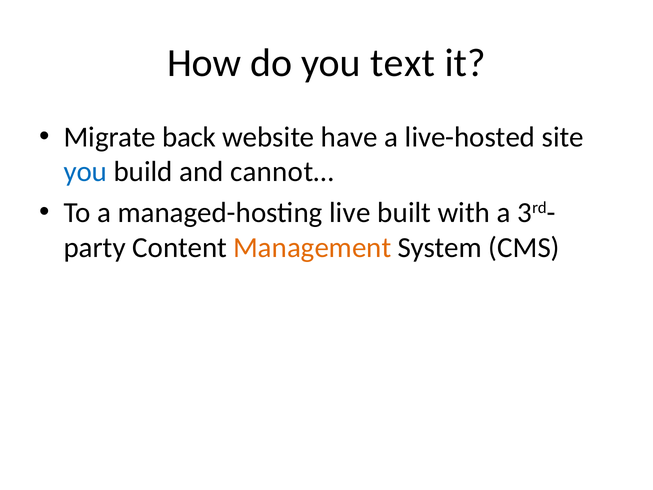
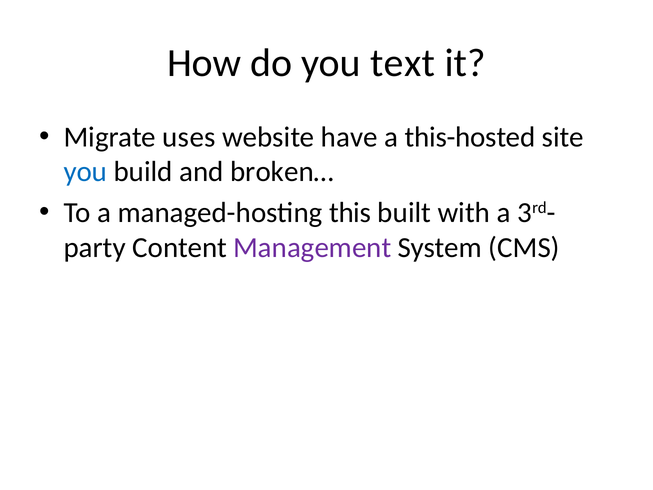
back: back -> uses
live-hosted: live-hosted -> this-hosted
cannot…: cannot… -> broken…
live: live -> this
Management colour: orange -> purple
